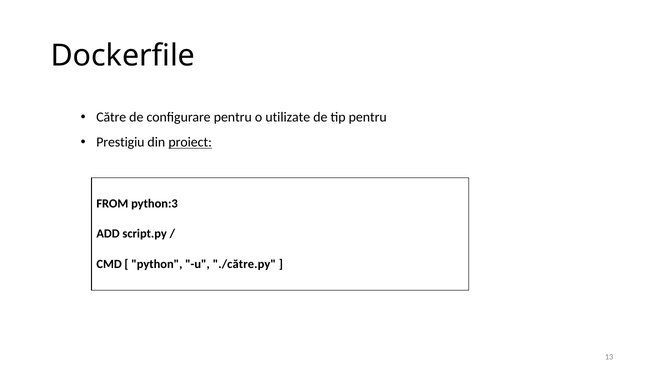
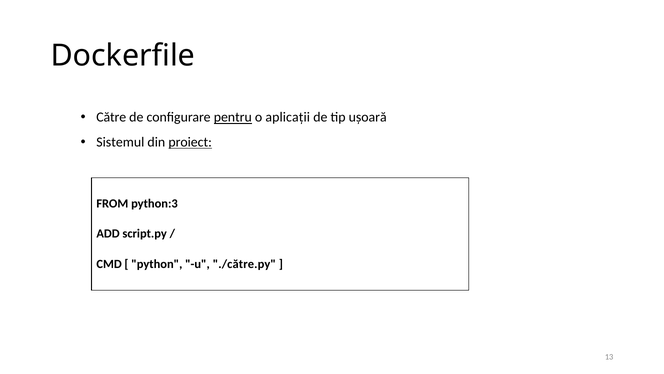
pentru at (233, 117) underline: none -> present
utilizate: utilizate -> aplicații
tip pentru: pentru -> ușoară
Prestigiu: Prestigiu -> Sistemul
